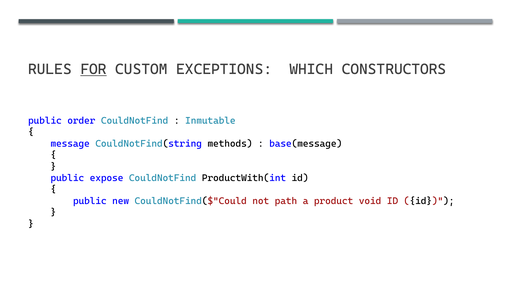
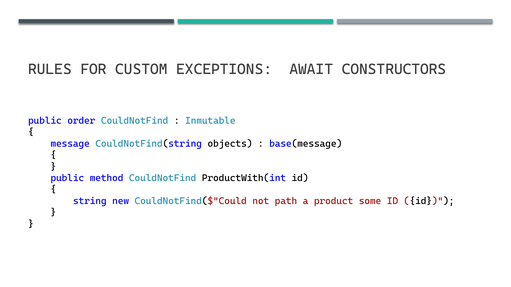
FOR underline: present -> none
WHICH: WHICH -> AWAIT
methods: methods -> objects
expose: expose -> method
public at (90, 201): public -> string
void: void -> some
